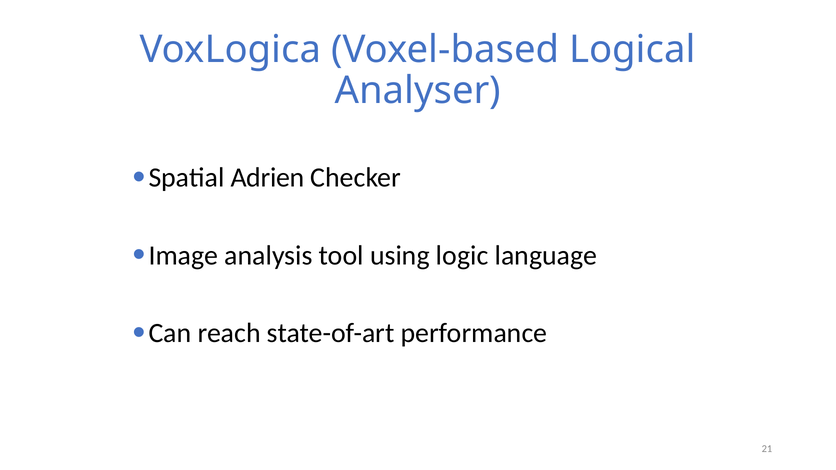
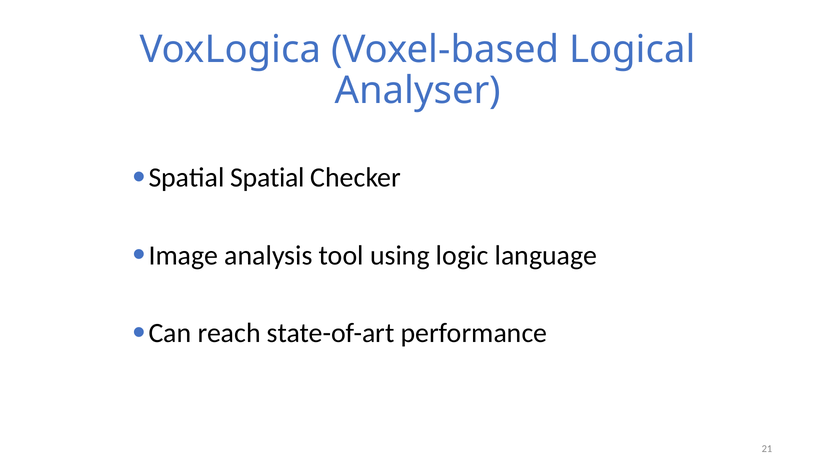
Spatial Adrien: Adrien -> Spatial
